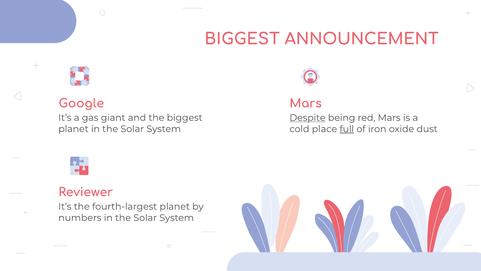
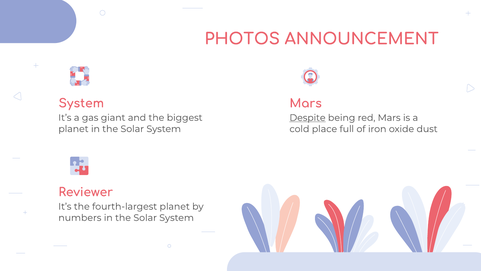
BIGGEST at (242, 39): BIGGEST -> PHOTOS
Google at (81, 103): Google -> System
full underline: present -> none
